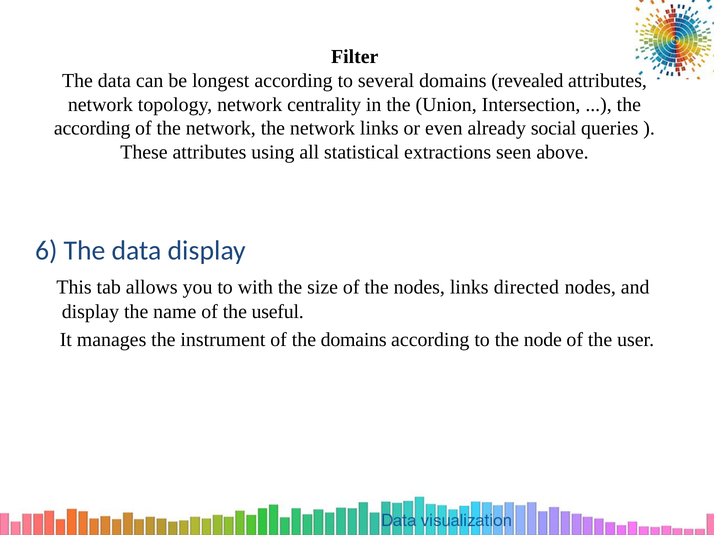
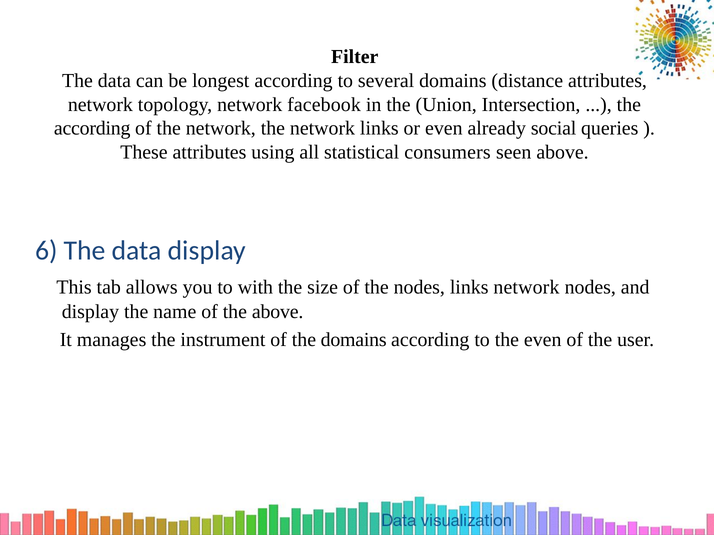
revealed: revealed -> distance
centrality: centrality -> facebook
extractions: extractions -> consumers
links directed: directed -> network
the useful: useful -> above
the node: node -> even
